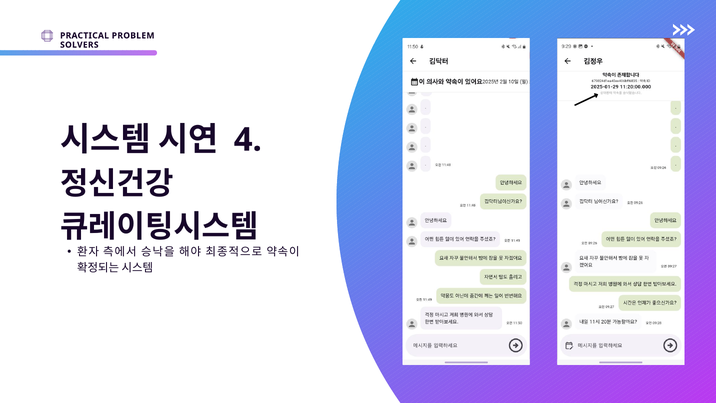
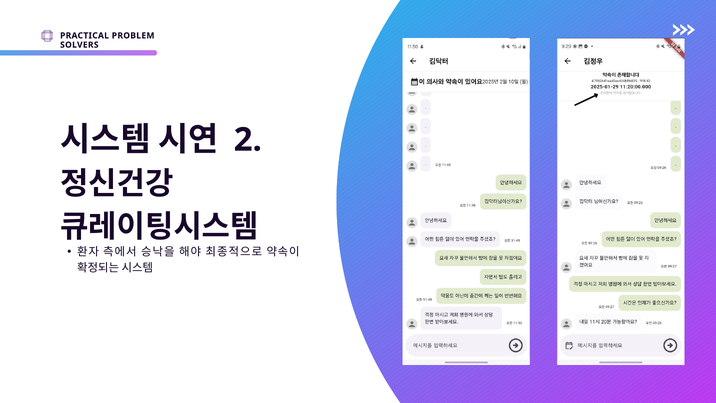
4: 4 -> 2
